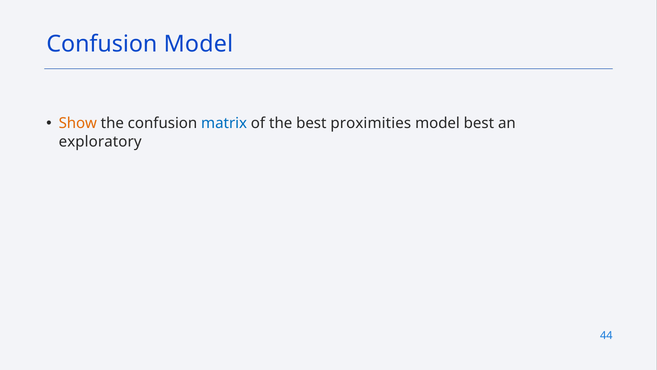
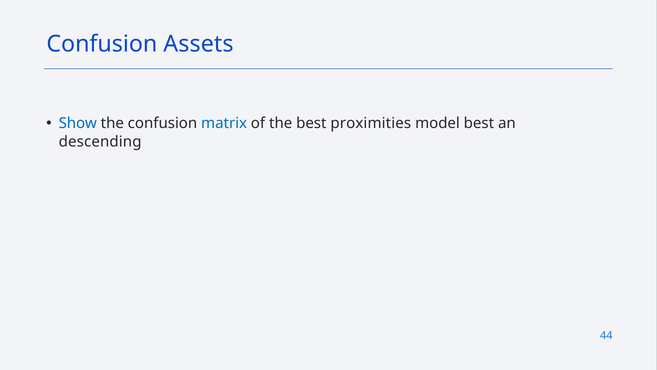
Confusion Model: Model -> Assets
Show colour: orange -> blue
exploratory: exploratory -> descending
